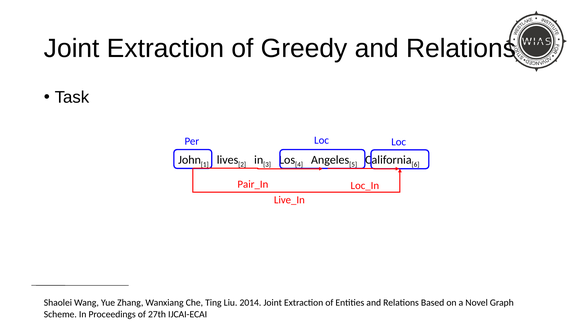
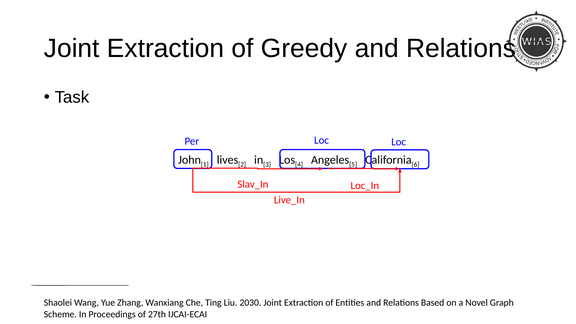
Pair_In: Pair_In -> Slav_In
2014: 2014 -> 2030
